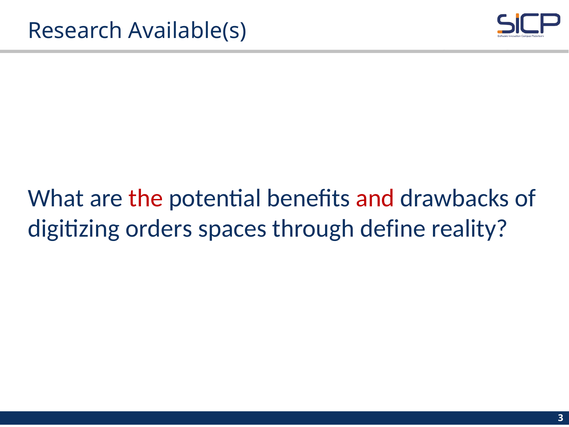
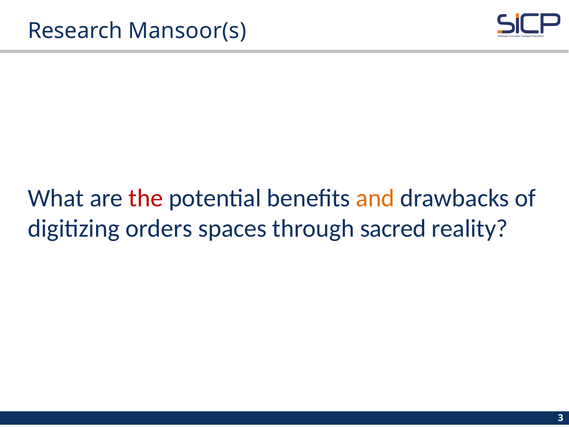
Available(s: Available(s -> Mansoor(s
and colour: red -> orange
define: define -> sacred
